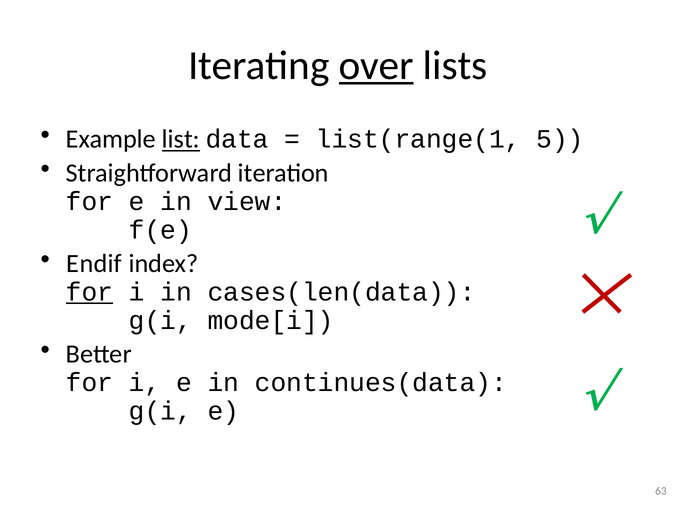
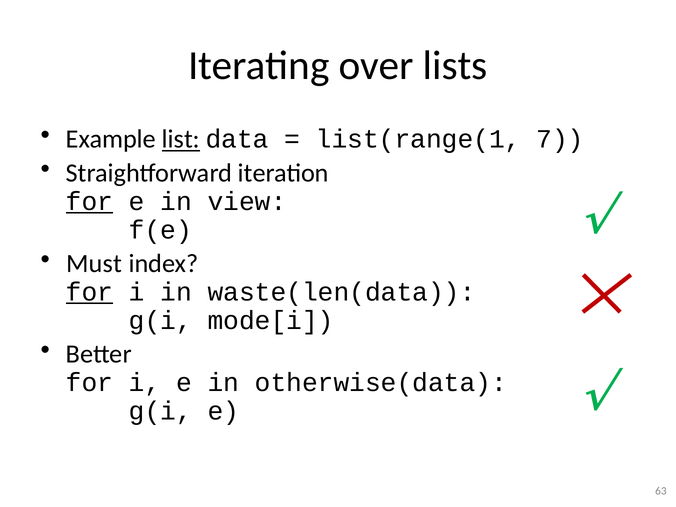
over underline: present -> none
5: 5 -> 7
for at (90, 201) underline: none -> present
Endif: Endif -> Must
cases(len(data: cases(len(data -> waste(len(data
continues(data: continues(data -> otherwise(data
